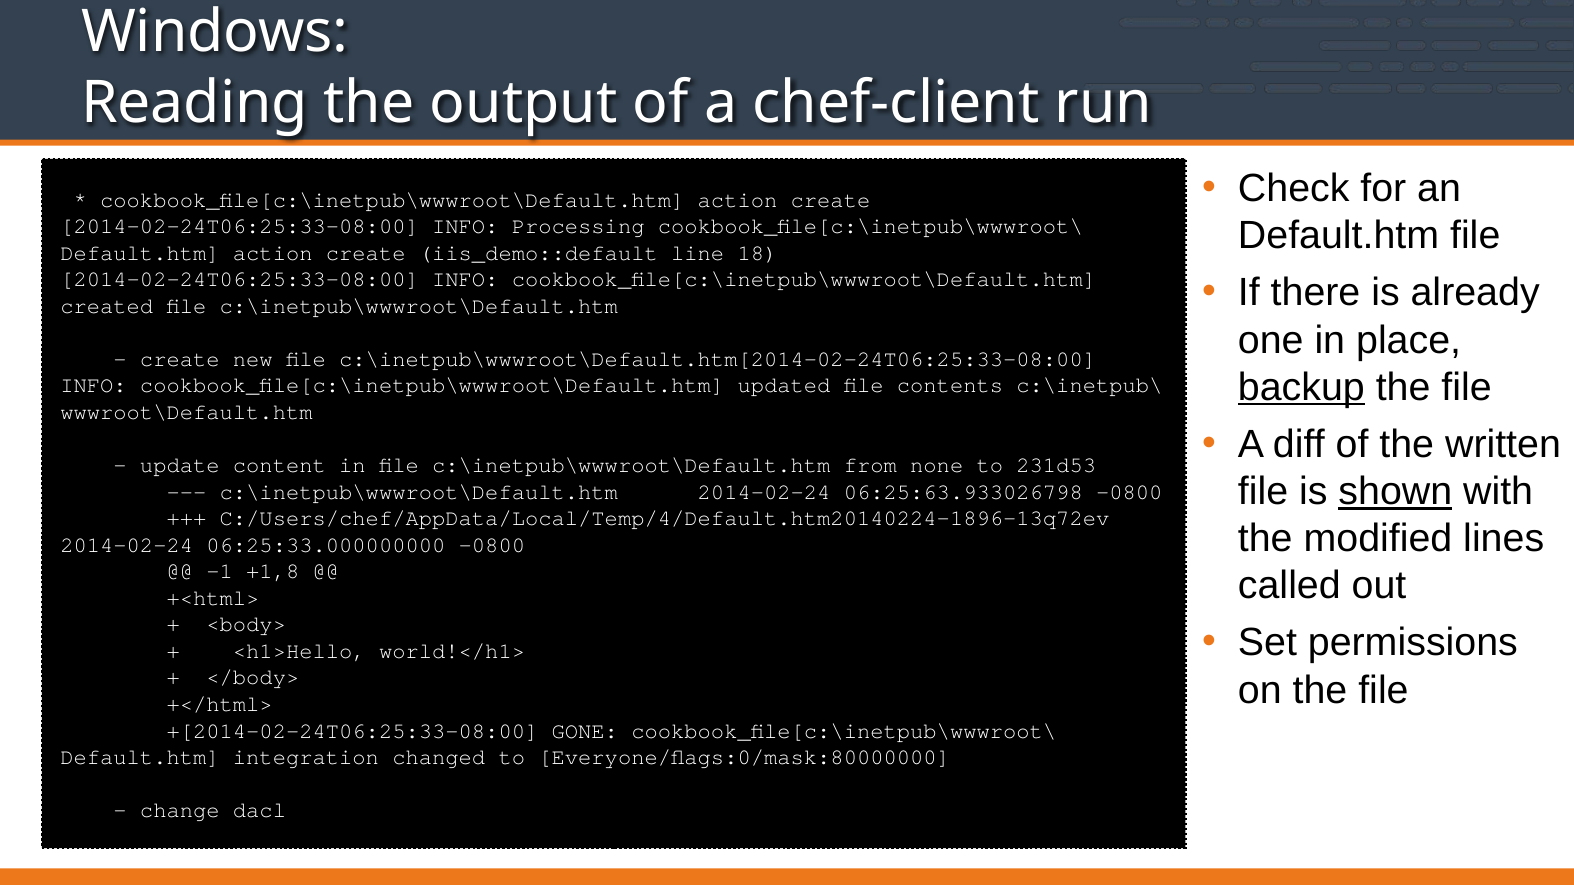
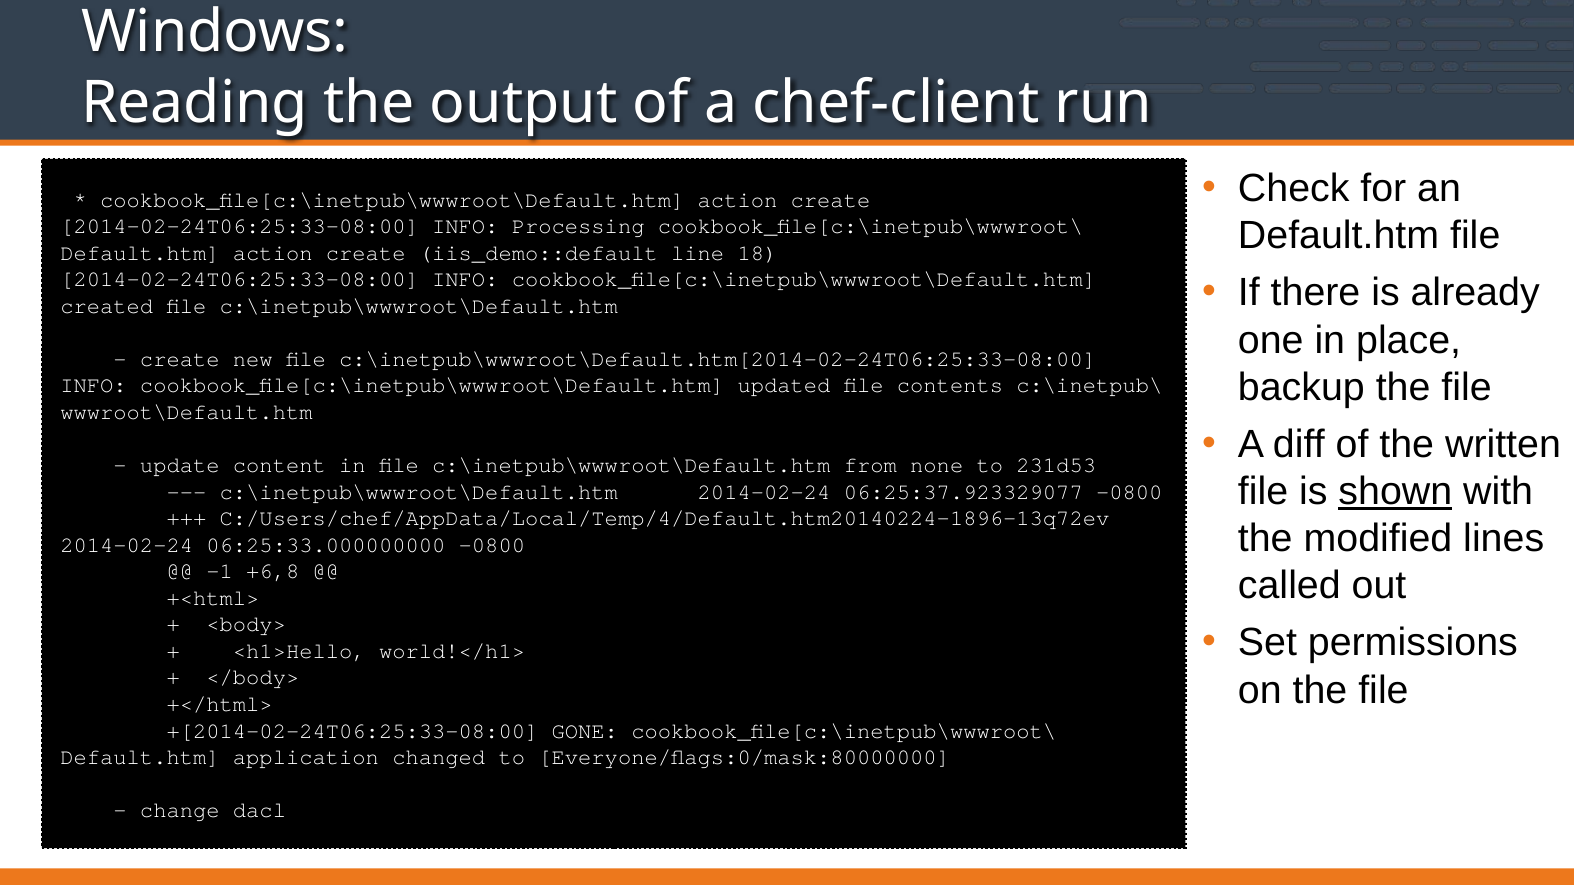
backup underline: present -> none
06:25:63.933026798: 06:25:63.933026798 -> 06:25:37.923329077
+1,8: +1,8 -> +6,8
integration: integration -> application
